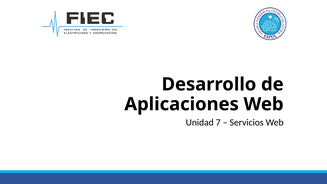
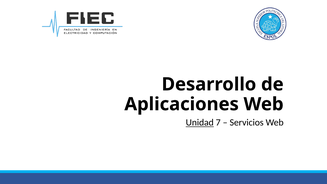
Unidad underline: none -> present
